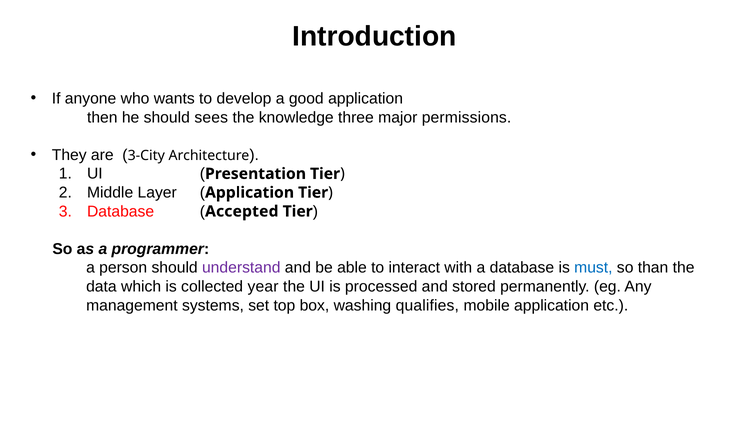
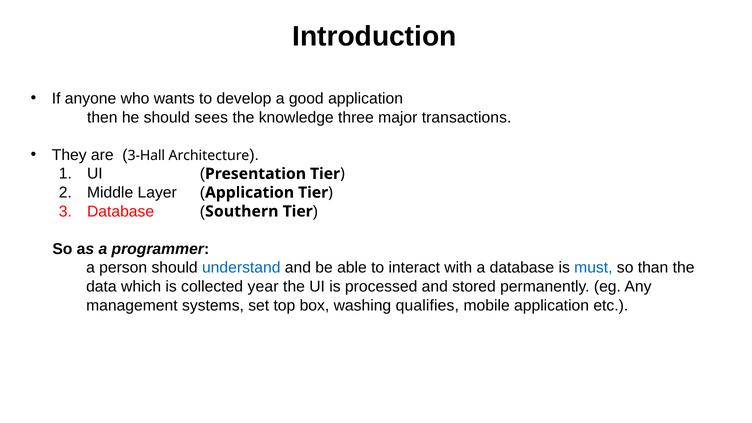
permissions: permissions -> transactions
3-City: 3-City -> 3-Hall
Accepted: Accepted -> Southern
understand colour: purple -> blue
